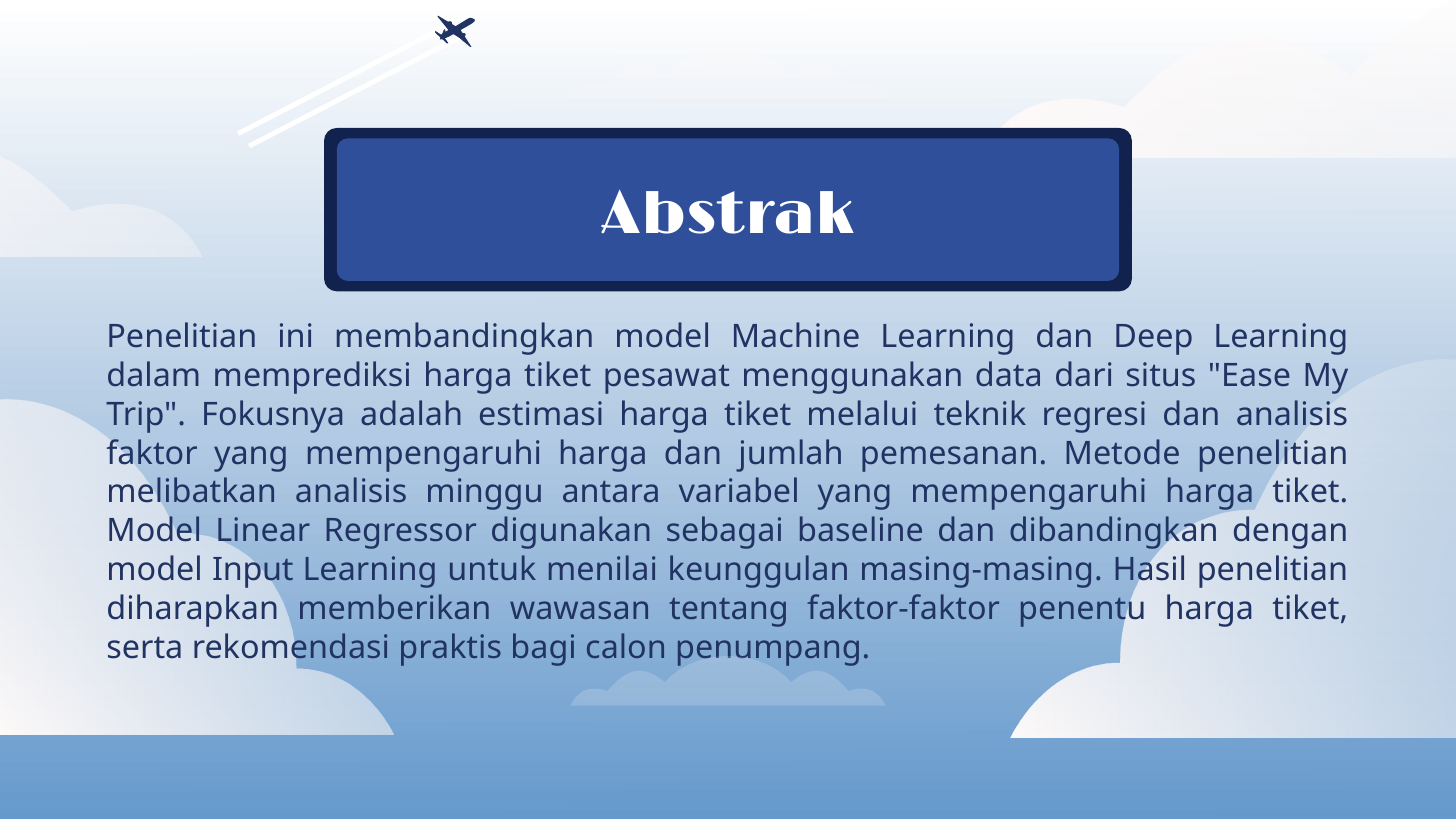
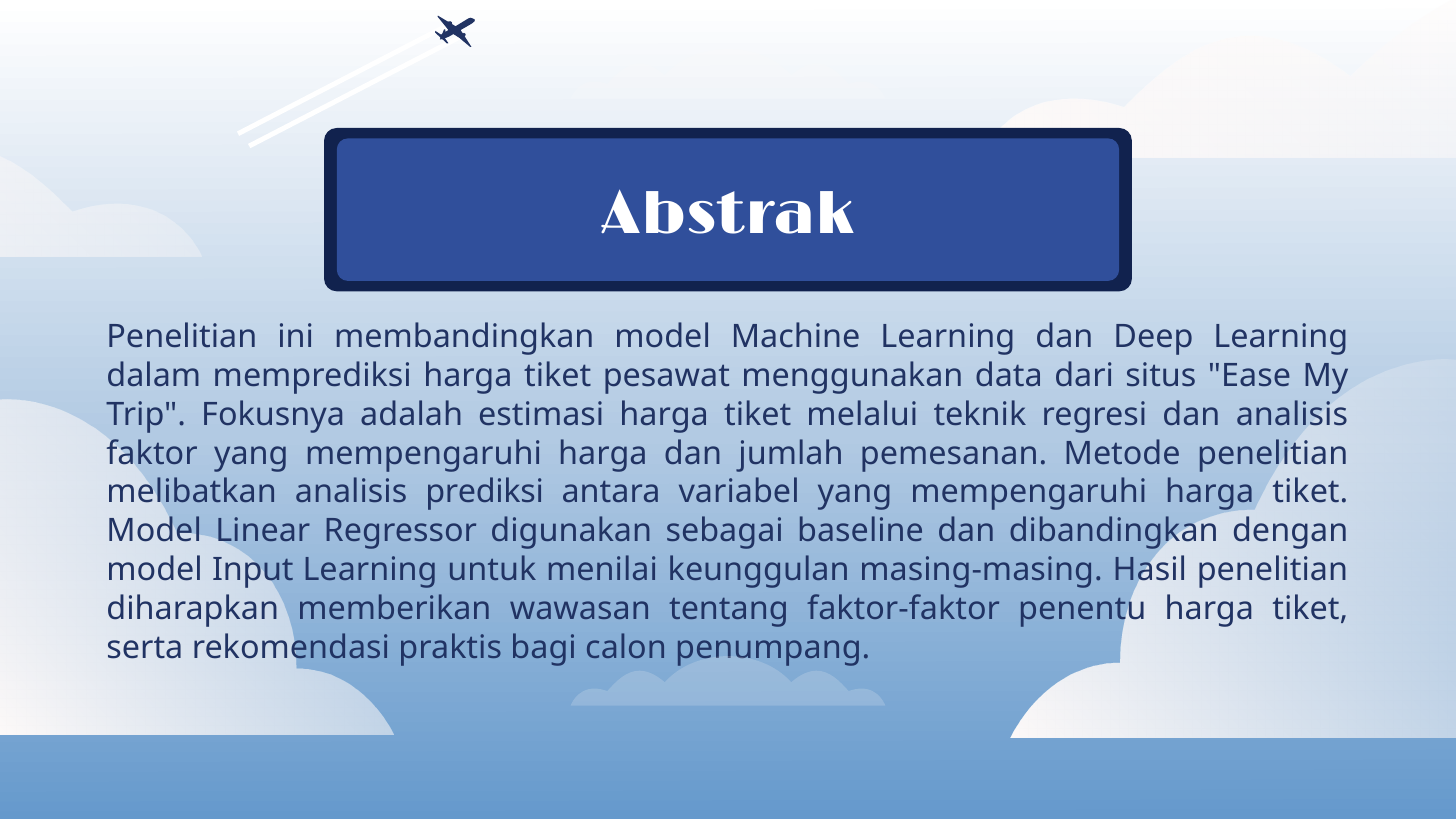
minggu: minggu -> prediksi
